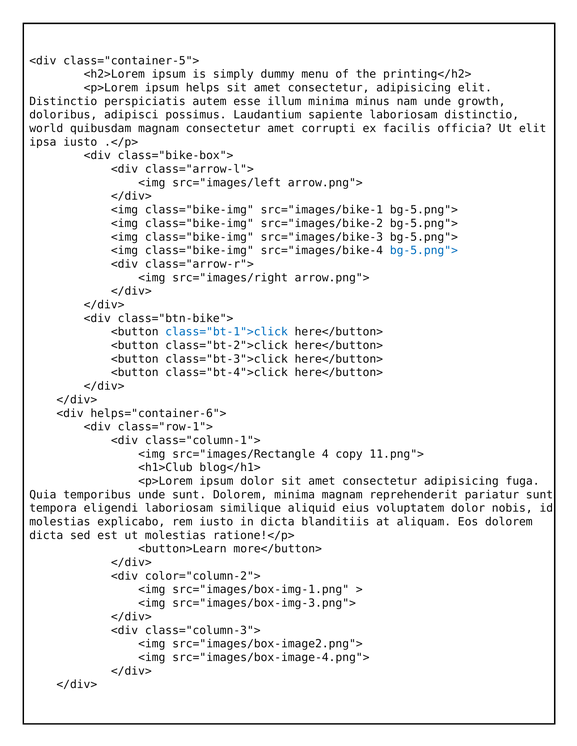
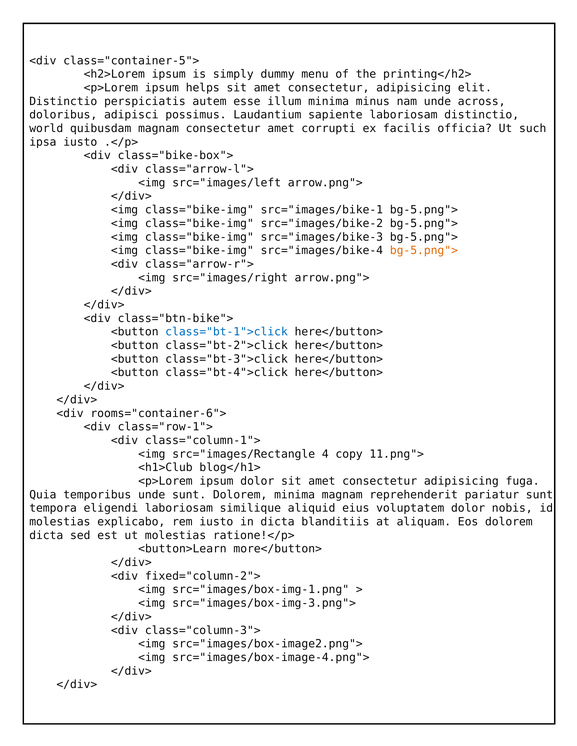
growth: growth -> across
Ut elit: elit -> such
bg-5.png"> at (424, 251) colour: blue -> orange
helps="container-6">: helps="container-6"> -> rooms="container-6">
color="column-2">: color="column-2"> -> fixed="column-2">
